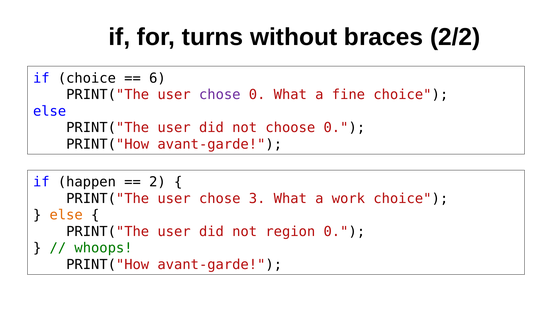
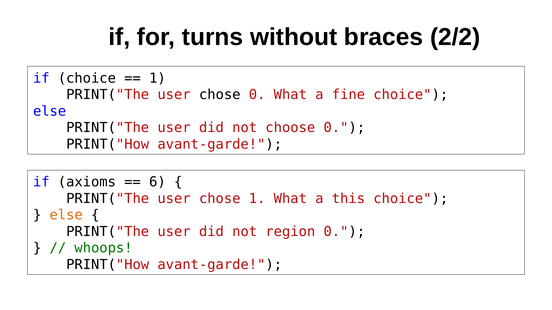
6 at (157, 78): 6 -> 1
chose at (220, 95) colour: purple -> black
happen: happen -> axioms
2: 2 -> 6
chose 3: 3 -> 1
work: work -> this
